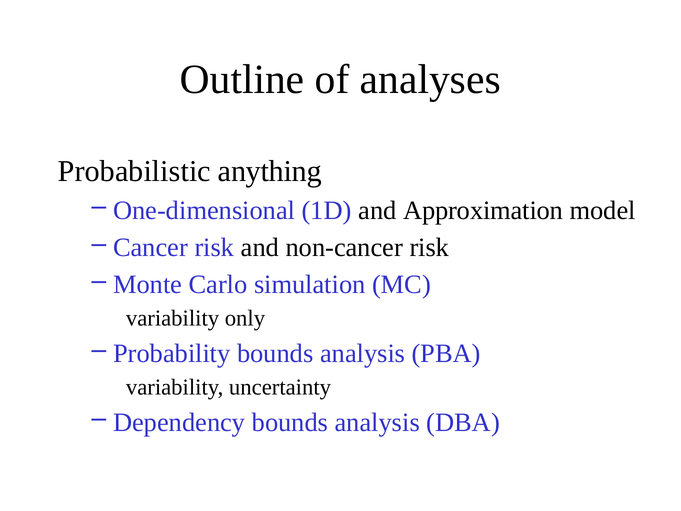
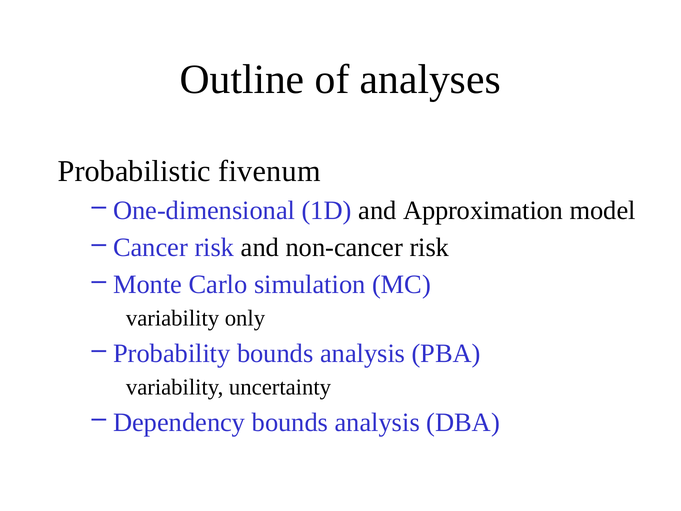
anything: anything -> fivenum
